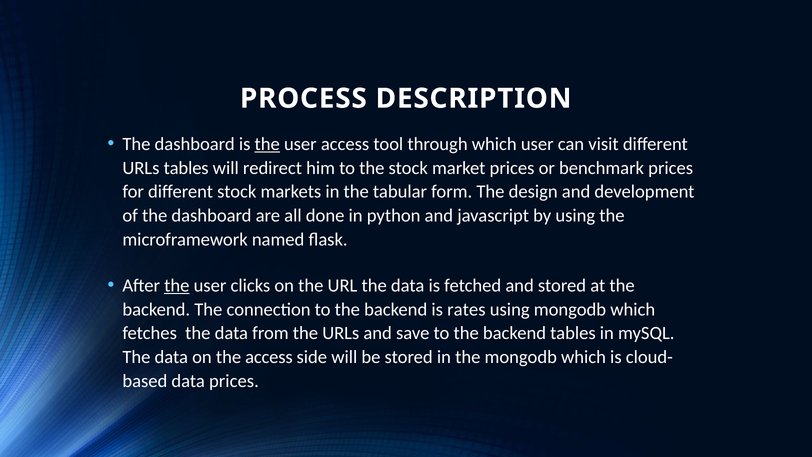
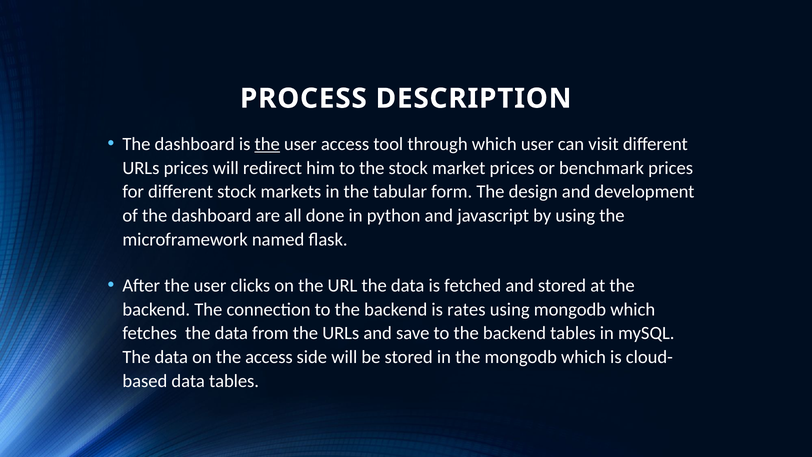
URLs tables: tables -> prices
the at (177, 285) underline: present -> none
data prices: prices -> tables
